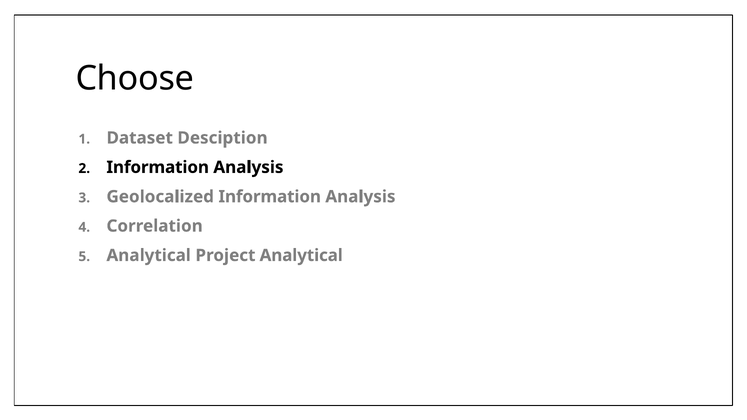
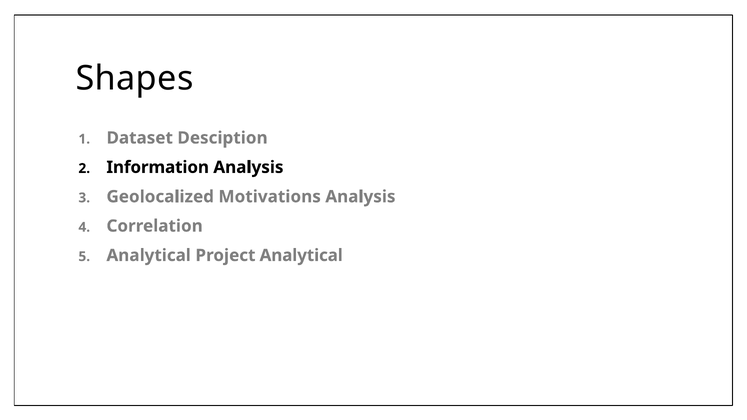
Choose: Choose -> Shapes
Geolocalized Information: Information -> Motivations
